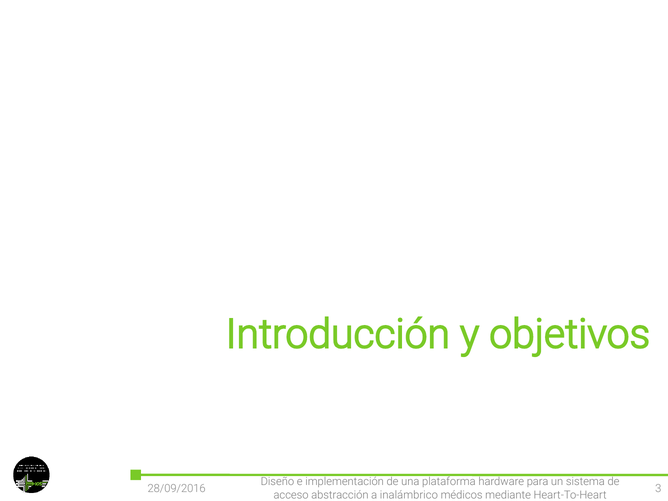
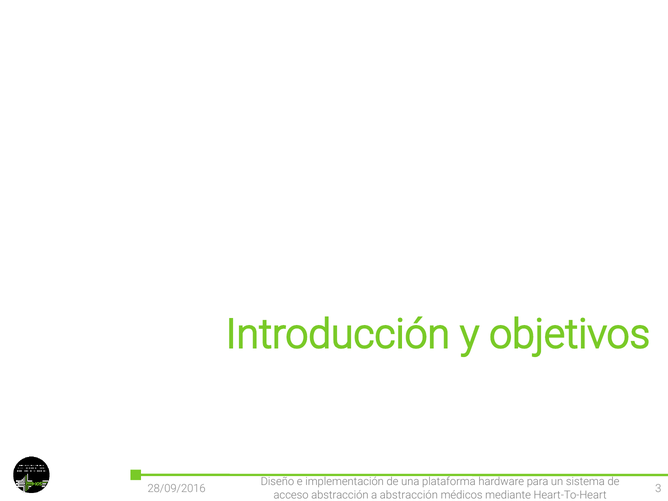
a inalámbrico: inalámbrico -> abstracción
